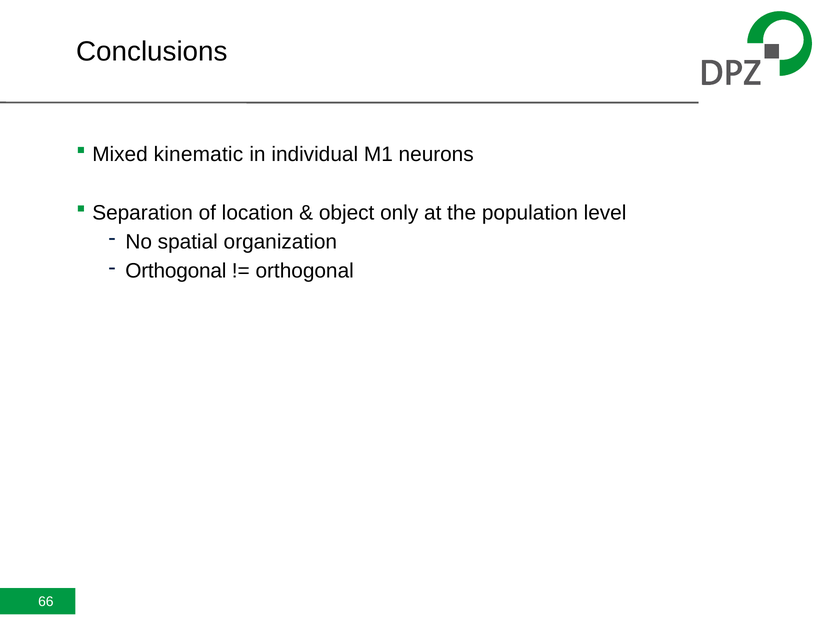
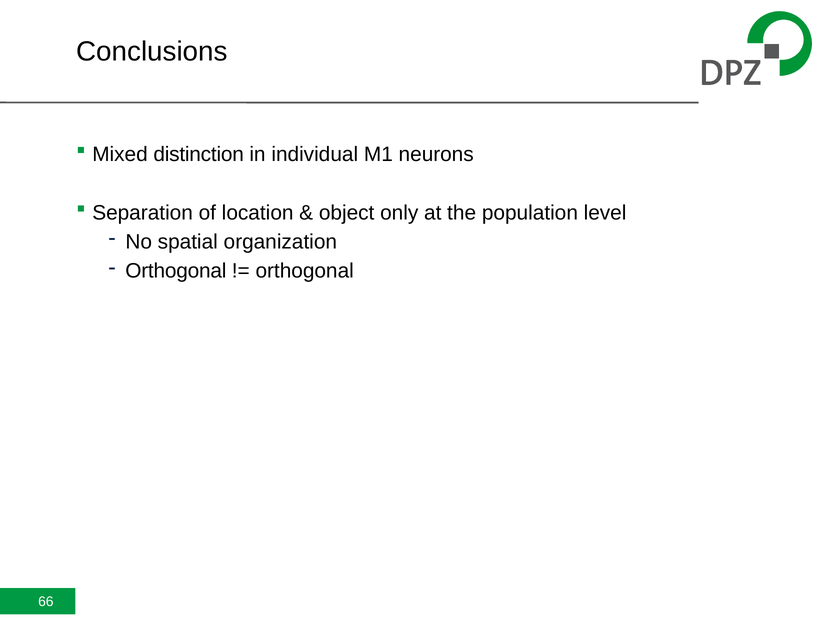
kinematic: kinematic -> distinction
